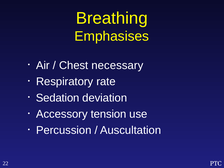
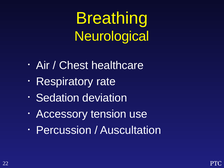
Emphasises: Emphasises -> Neurological
necessary: necessary -> healthcare
